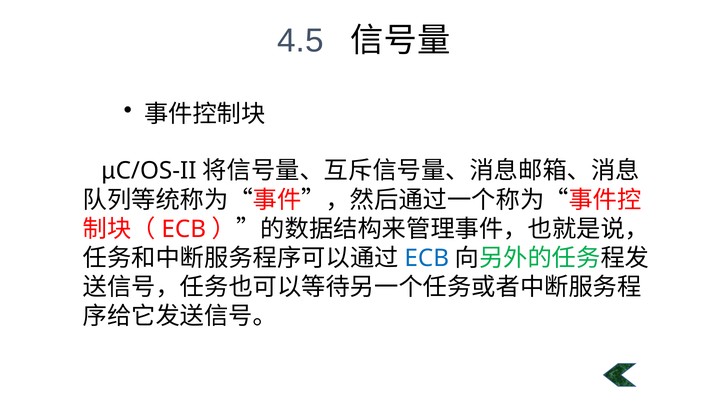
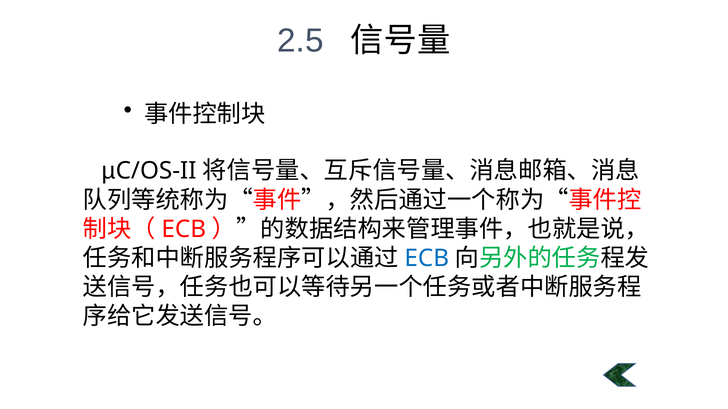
4.5: 4.5 -> 2.5
